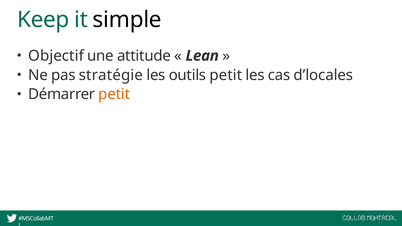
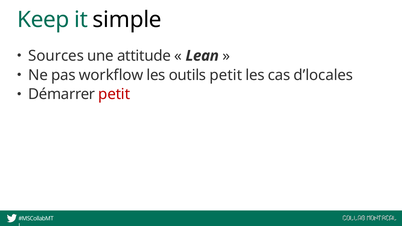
Objectif: Objectif -> Sources
stratégie: stratégie -> workflow
petit at (114, 94) colour: orange -> red
